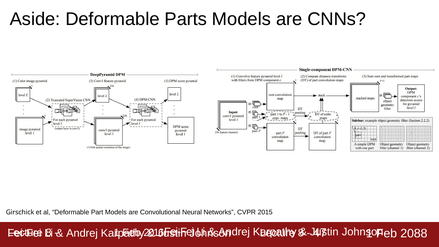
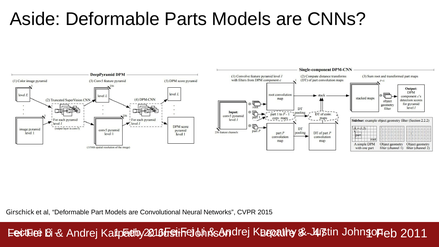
2088: 2088 -> 2011
